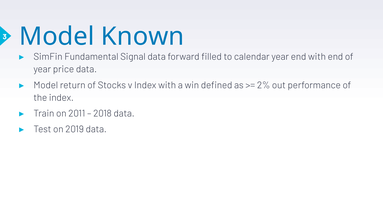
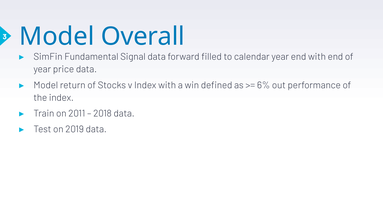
Known: Known -> Overall
2%: 2% -> 6%
